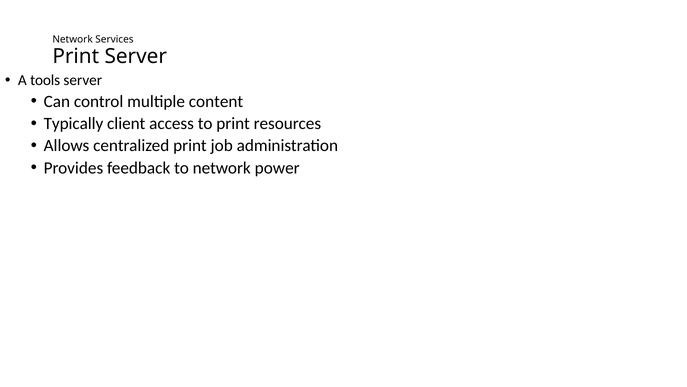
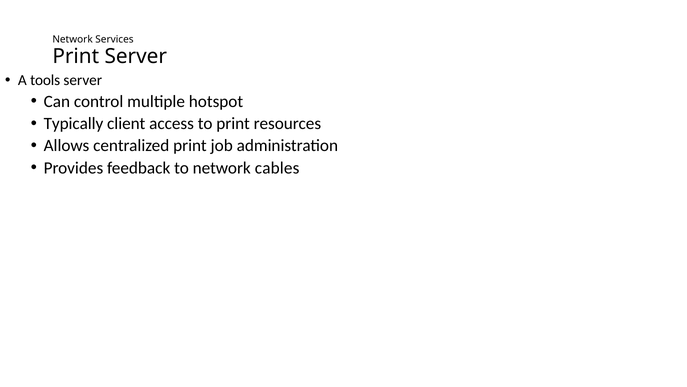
content: content -> hotspot
power: power -> cables
